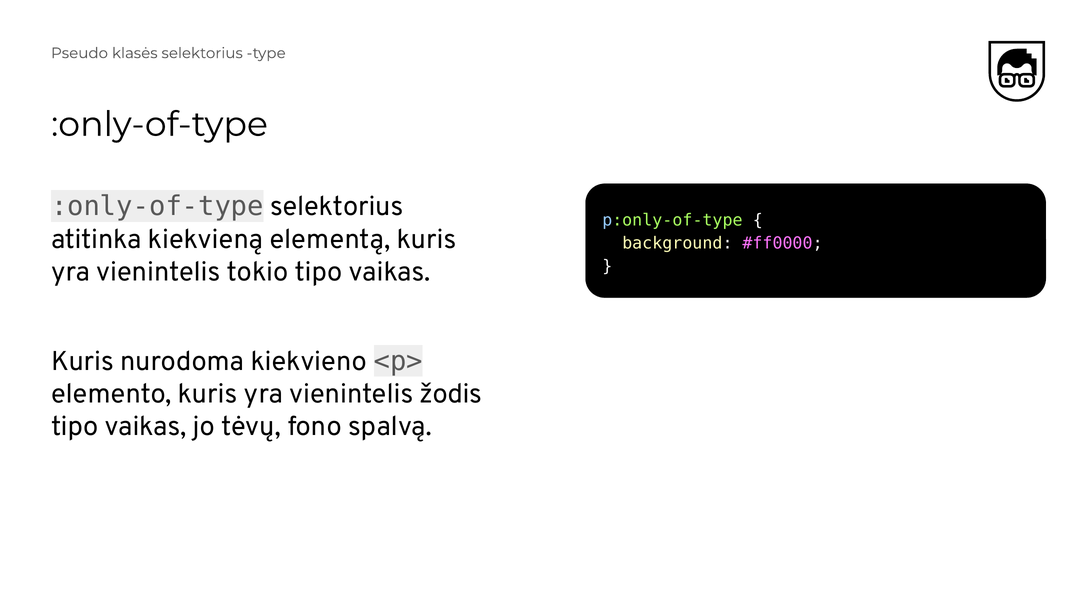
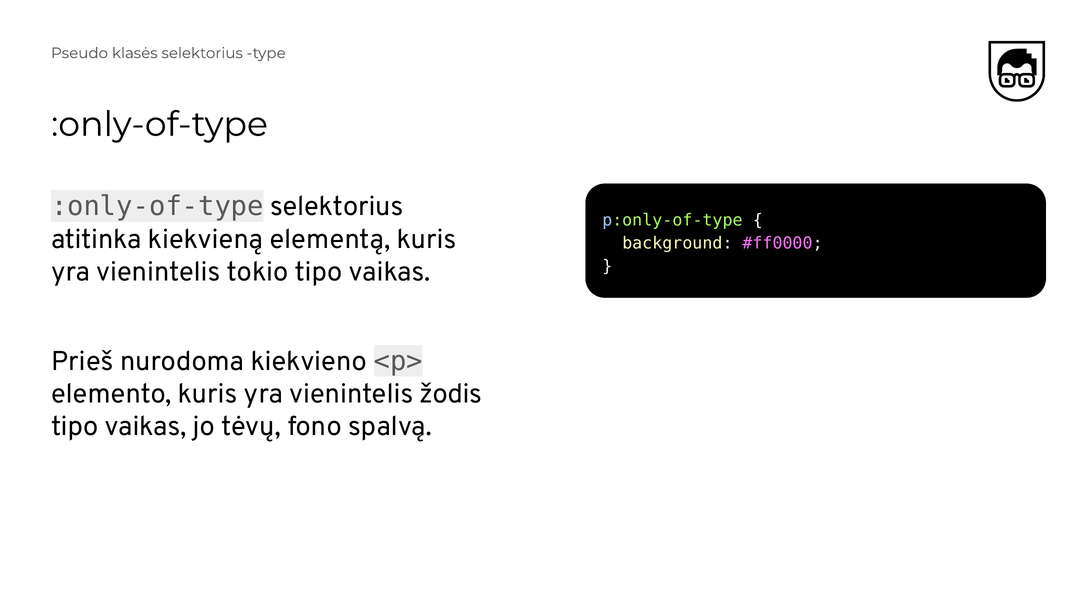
Kuris at (82, 361): Kuris -> Prieš
